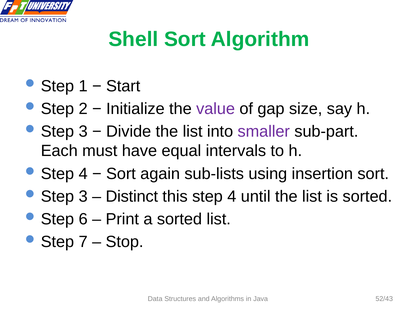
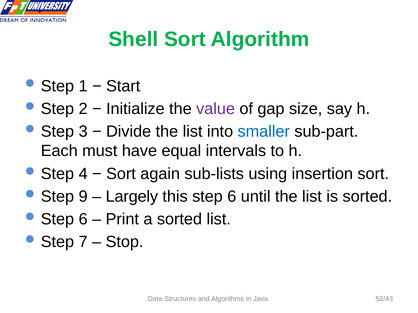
smaller colour: purple -> blue
3 at (83, 197): 3 -> 9
Distinct: Distinct -> Largely
step 4: 4 -> 6
